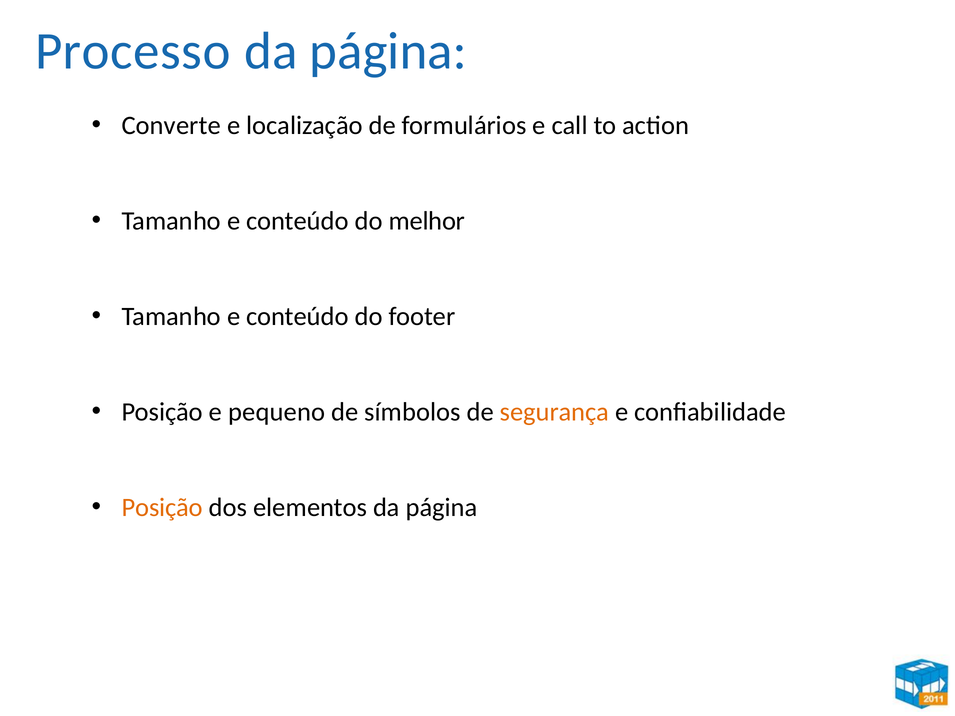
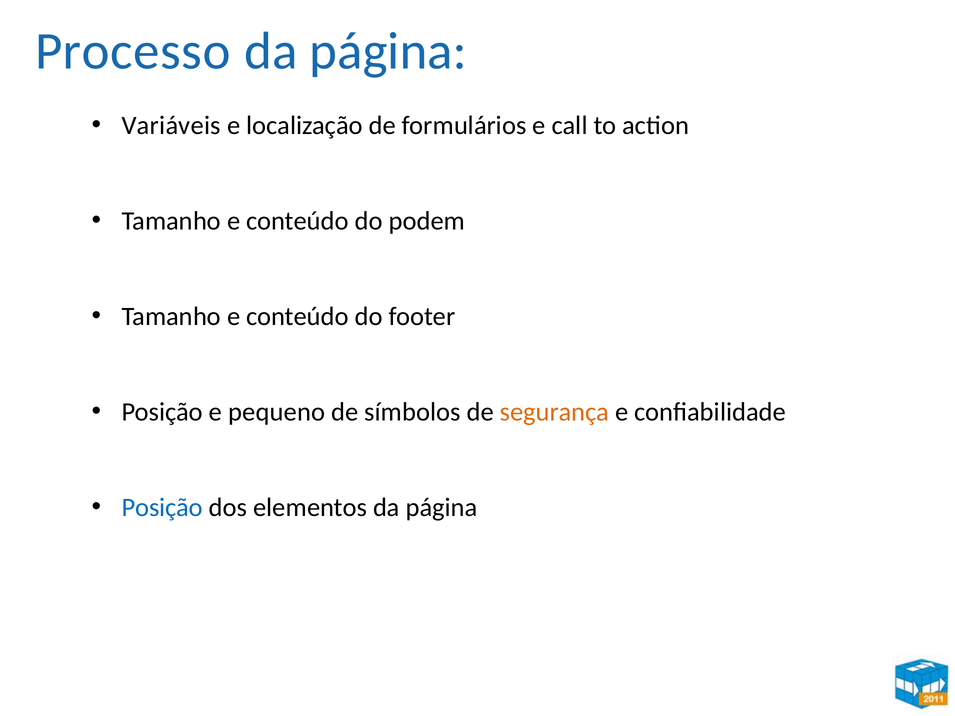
Converte: Converte -> Variáveis
melhor: melhor -> podem
Posição at (162, 508) colour: orange -> blue
